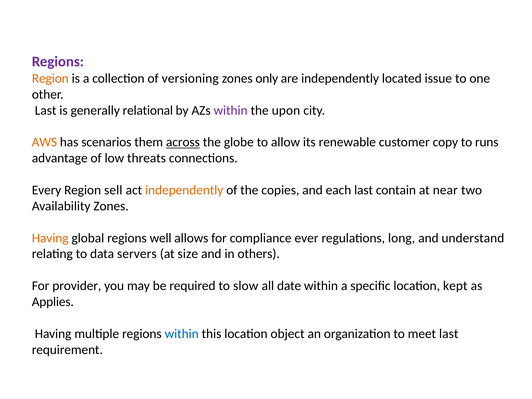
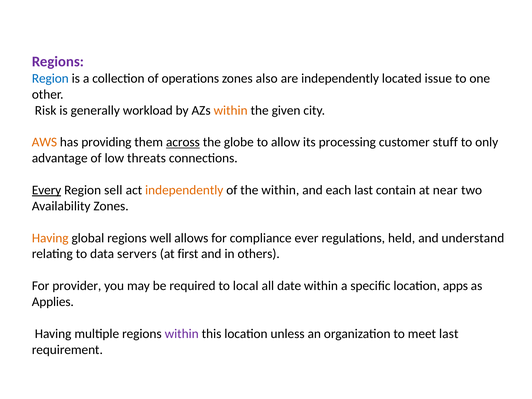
Region at (50, 78) colour: orange -> blue
versioning: versioning -> operations
only: only -> also
Last at (46, 110): Last -> Risk
relational: relational -> workload
within at (231, 110) colour: purple -> orange
upon: upon -> given
scenarios: scenarios -> providing
renewable: renewable -> processing
copy: copy -> stuff
runs: runs -> only
Every underline: none -> present
the copies: copies -> within
long: long -> held
size: size -> first
slow: slow -> local
kept: kept -> apps
within at (182, 334) colour: blue -> purple
object: object -> unless
